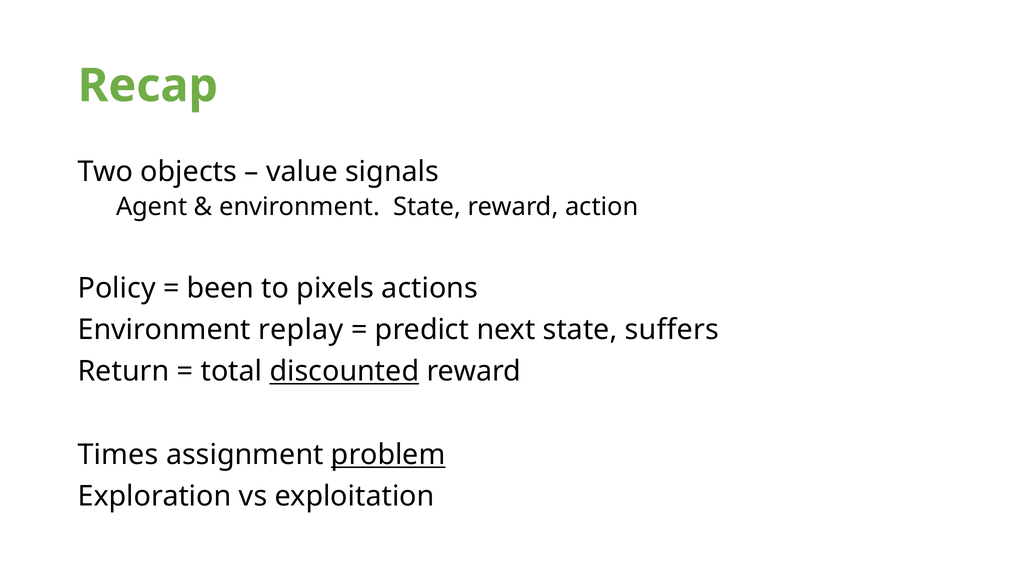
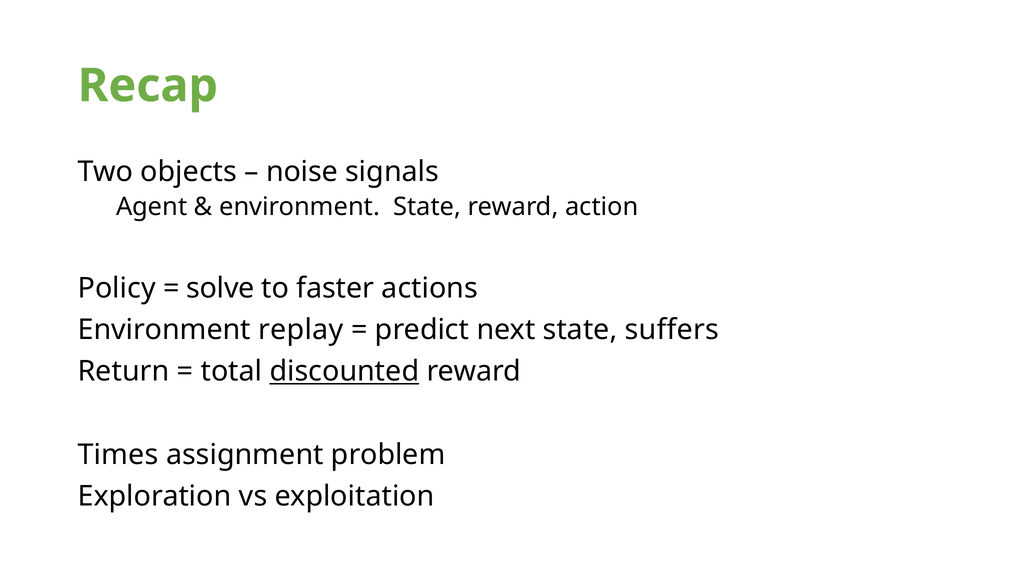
value: value -> noise
been: been -> solve
pixels: pixels -> faster
problem underline: present -> none
